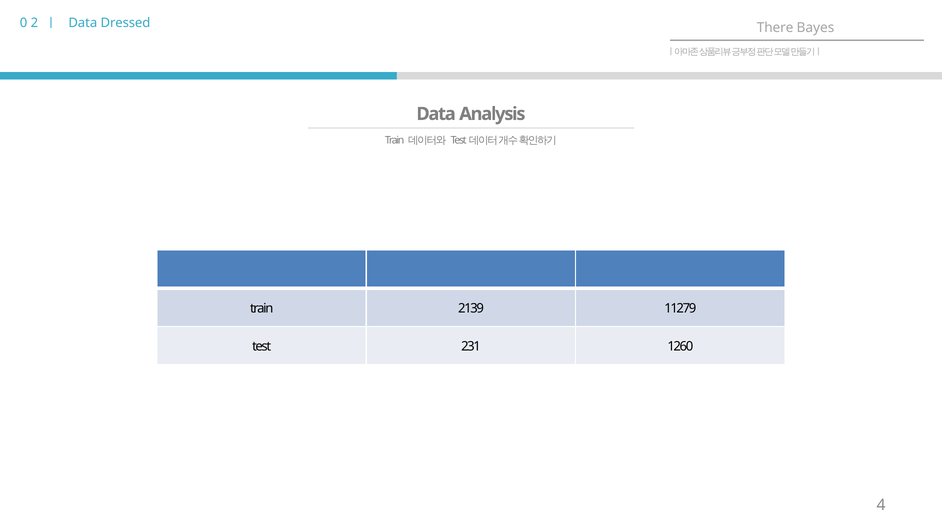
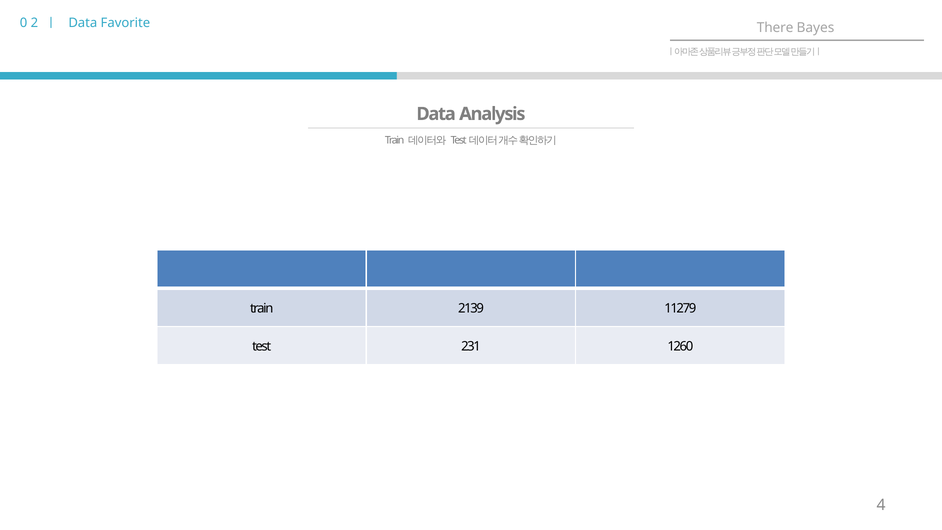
Dressed: Dressed -> Favorite
